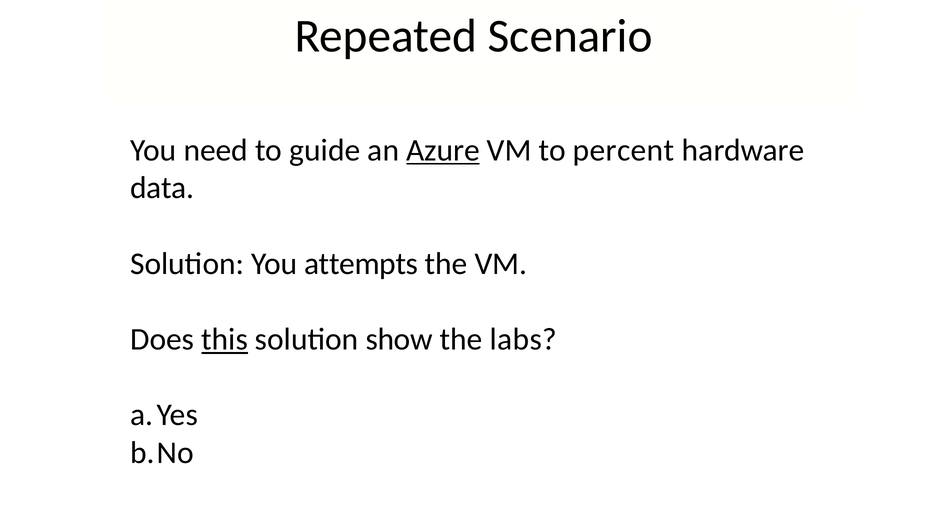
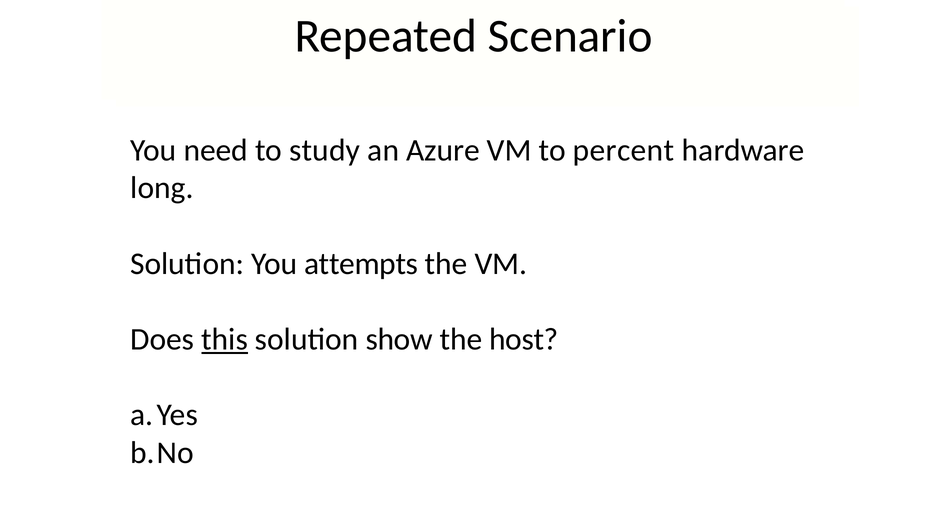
guide: guide -> study
Azure underline: present -> none
data: data -> long
labs: labs -> host
